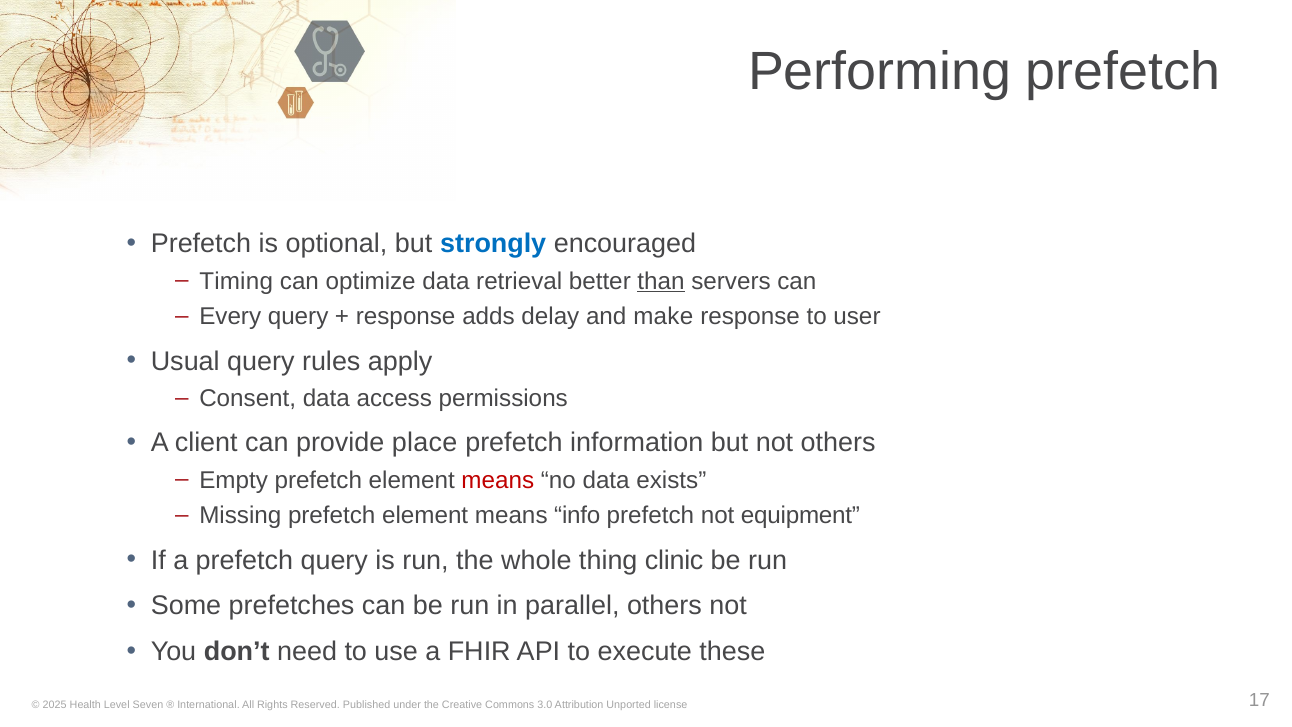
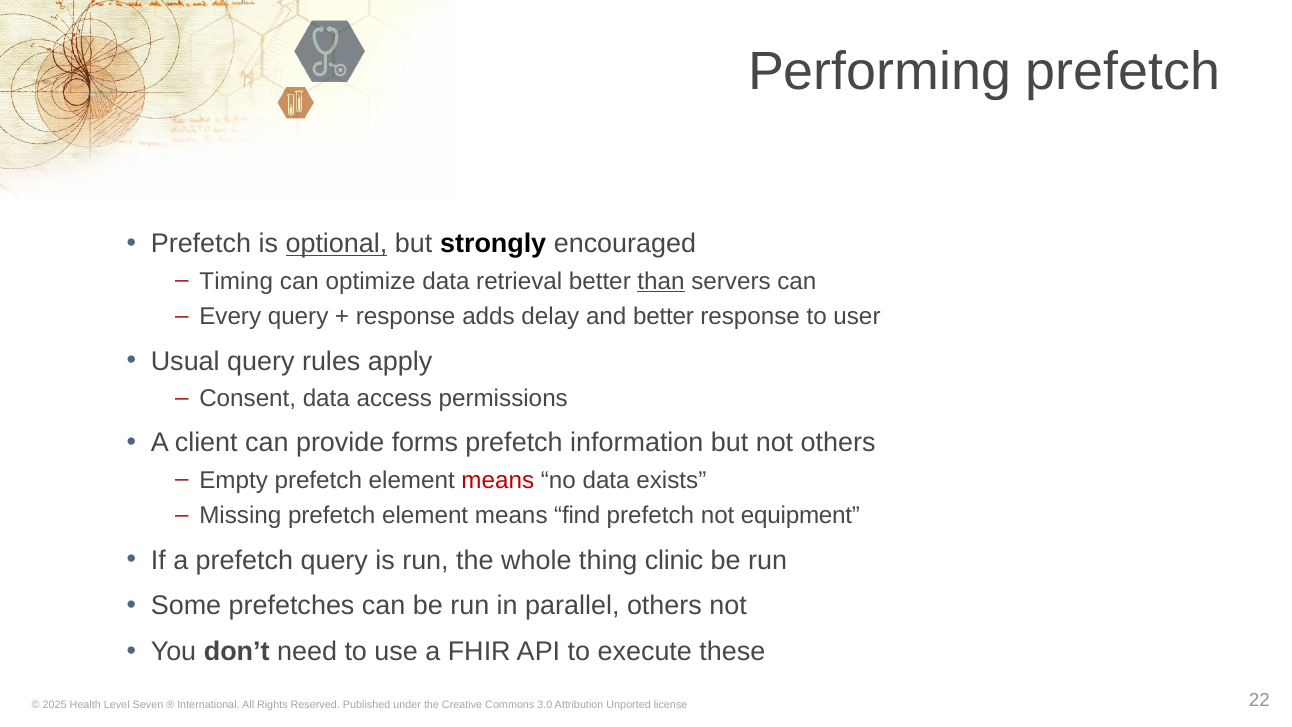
optional underline: none -> present
strongly colour: blue -> black
and make: make -> better
place: place -> forms
info: info -> find
17: 17 -> 22
